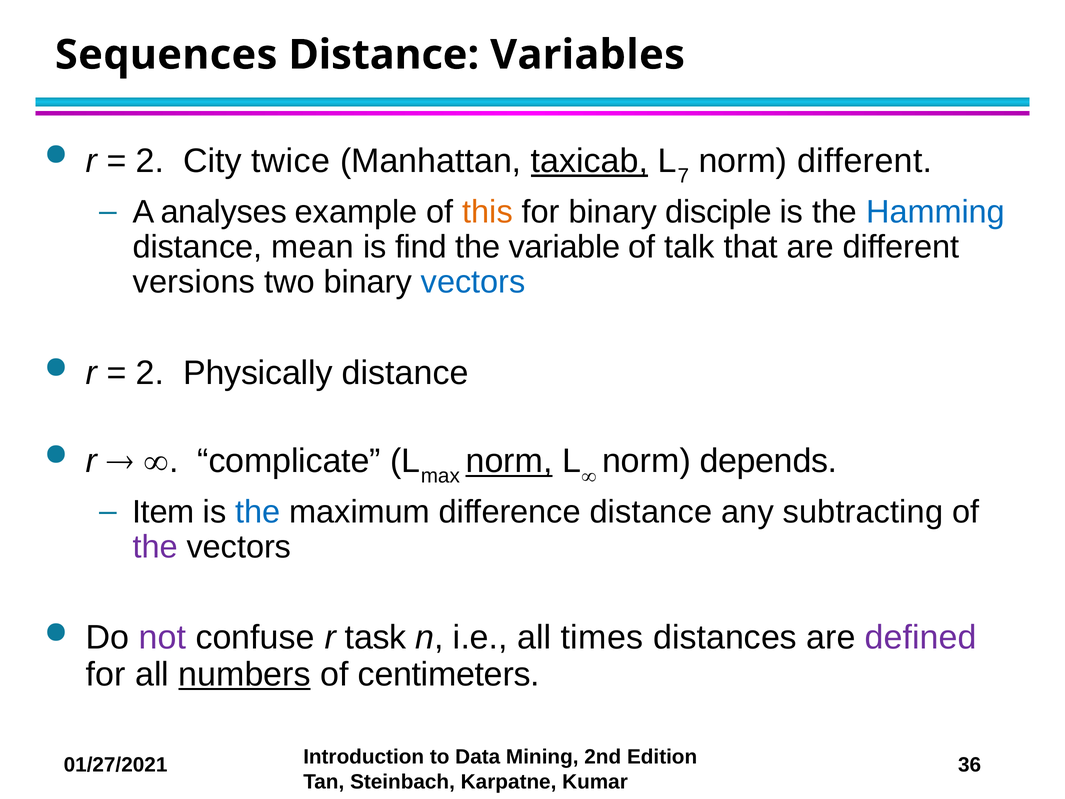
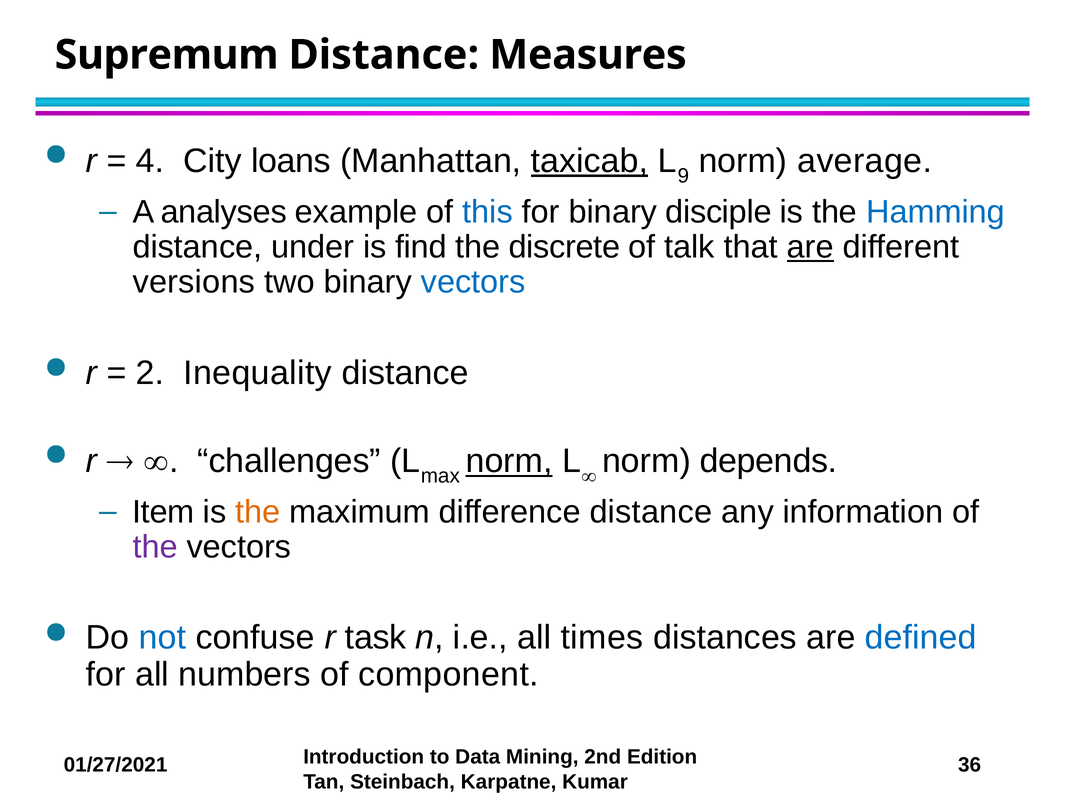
Sequences: Sequences -> Supremum
Variables: Variables -> Measures
2 at (150, 161): 2 -> 4
twice: twice -> loans
7: 7 -> 9
norm different: different -> average
this colour: orange -> blue
mean: mean -> under
variable: variable -> discrete
are at (810, 247) underline: none -> present
Physically: Physically -> Inequality
complicate: complicate -> challenges
the at (258, 512) colour: blue -> orange
subtracting: subtracting -> information
not colour: purple -> blue
defined colour: purple -> blue
numbers underline: present -> none
centimeters: centimeters -> component
